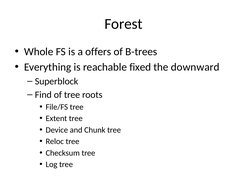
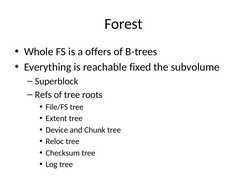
downward: downward -> subvolume
Find: Find -> Refs
